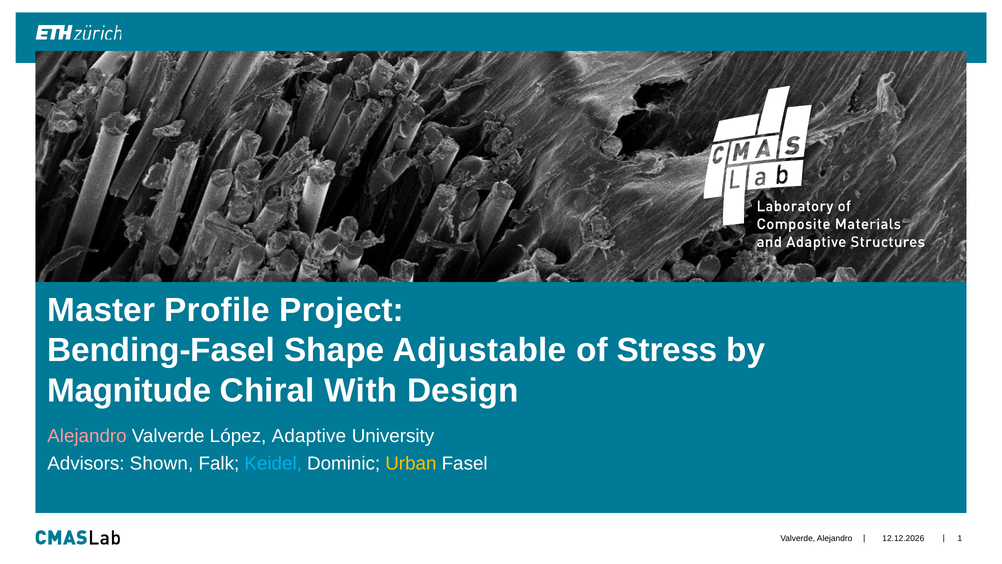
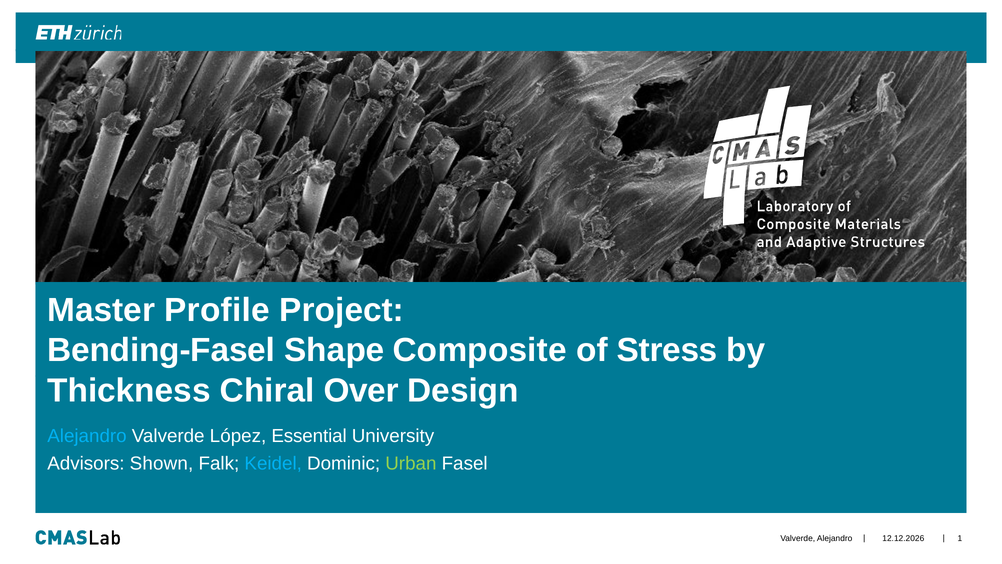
Adjustable: Adjustable -> Composite
Magnitude: Magnitude -> Thickness
With: With -> Over
Alejandro at (87, 436) colour: pink -> light blue
Adaptive: Adaptive -> Essential
Urban colour: yellow -> light green
